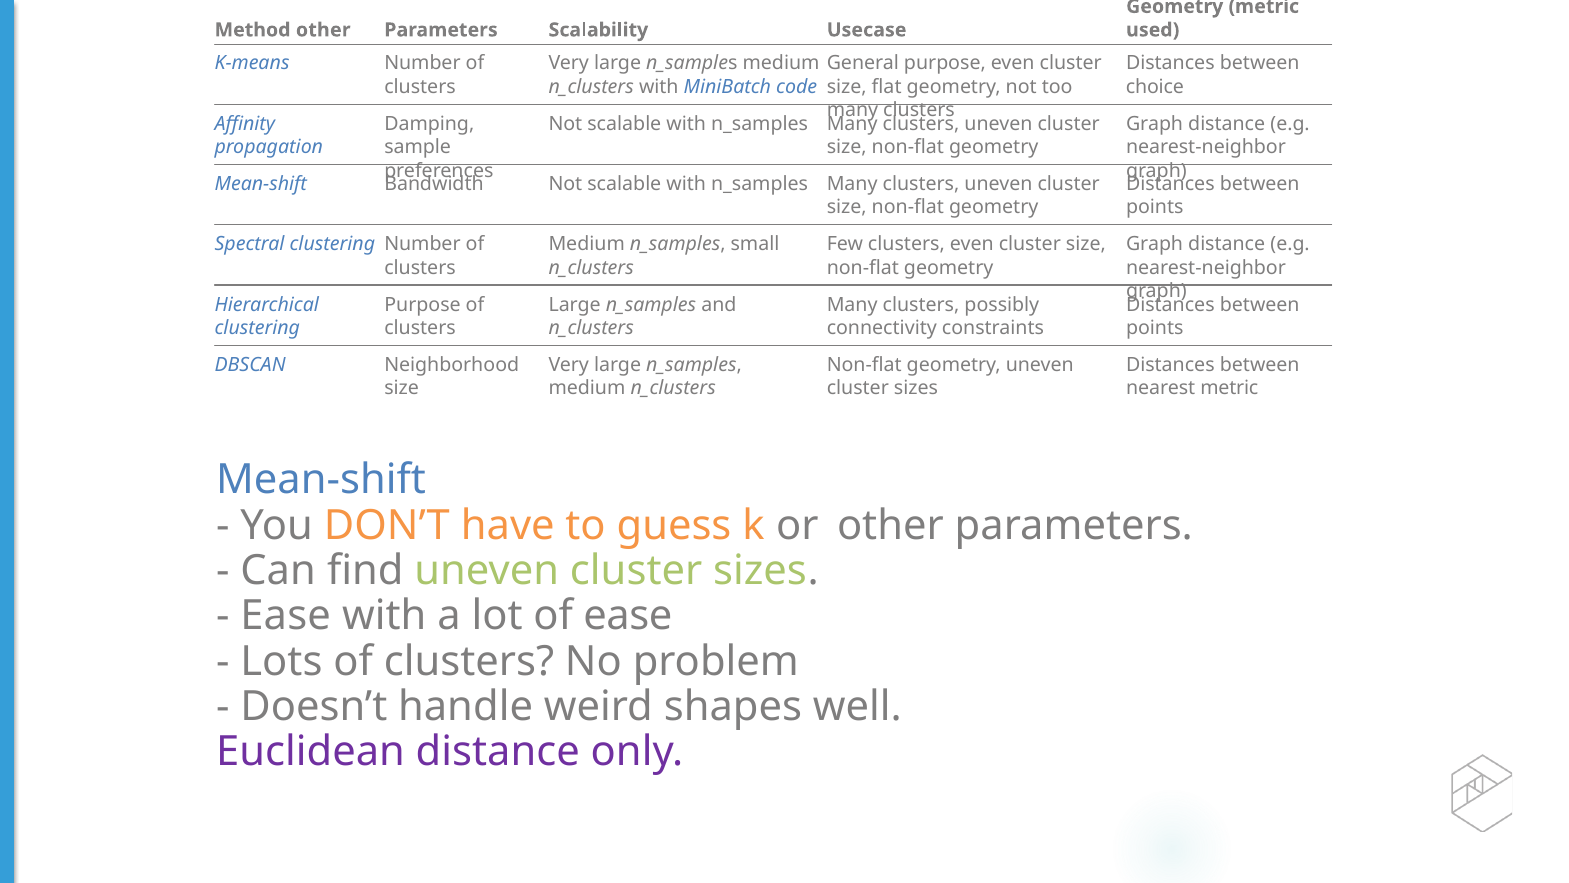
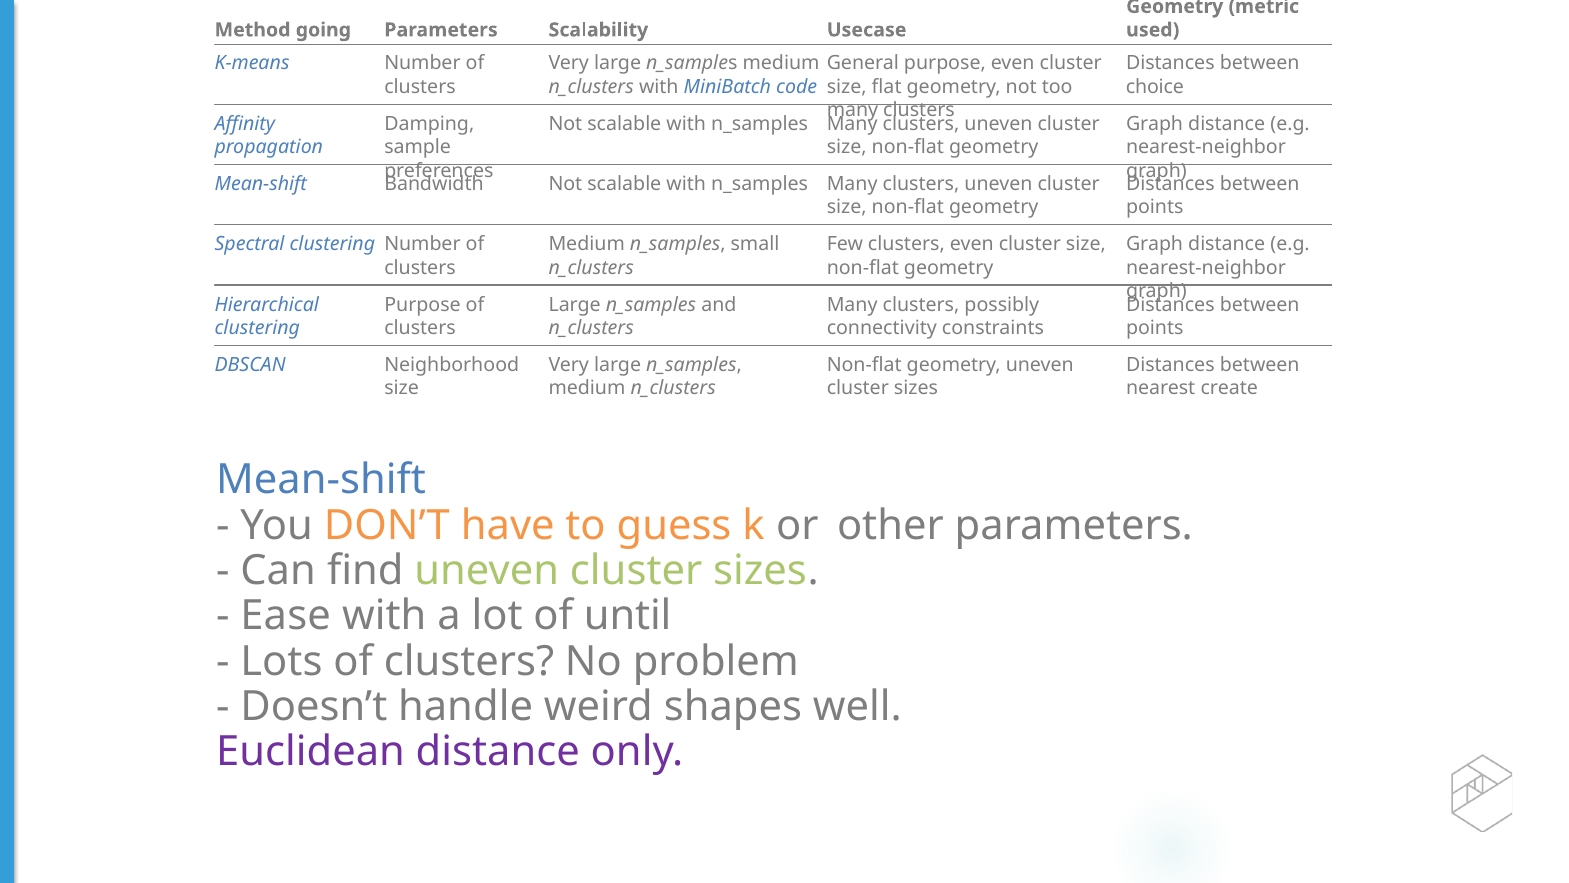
Method other: other -> going
nearest metric: metric -> create
of ease: ease -> until
